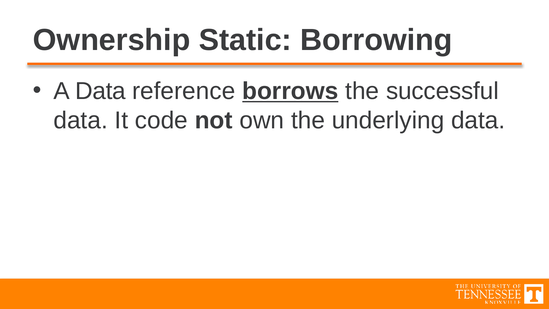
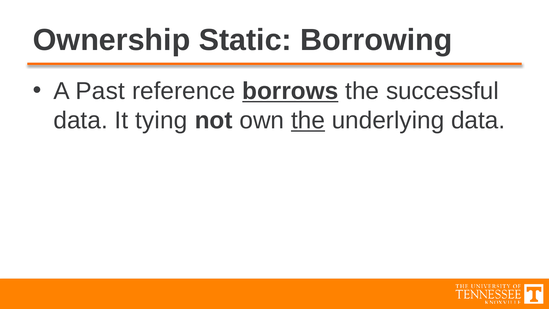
A Data: Data -> Past
code: code -> tying
the at (308, 120) underline: none -> present
